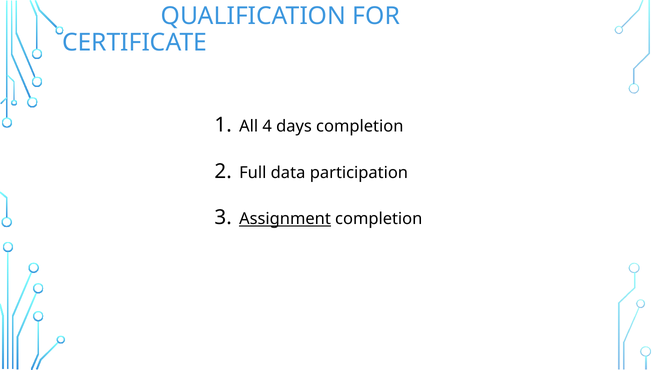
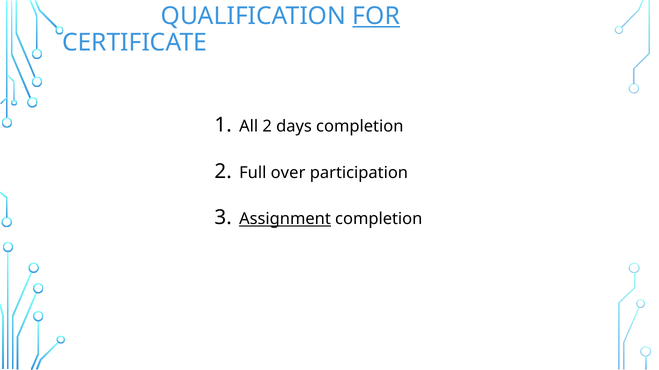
FOR underline: none -> present
All 4: 4 -> 2
data: data -> over
